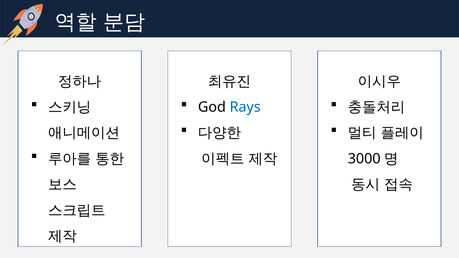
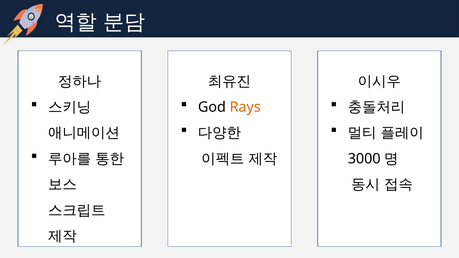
Rays colour: blue -> orange
